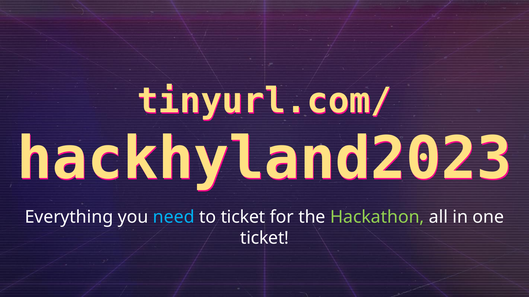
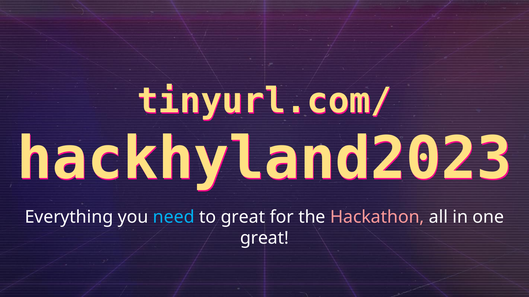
to ticket: ticket -> great
Hackathon colour: light green -> pink
ticket at (265, 239): ticket -> great
